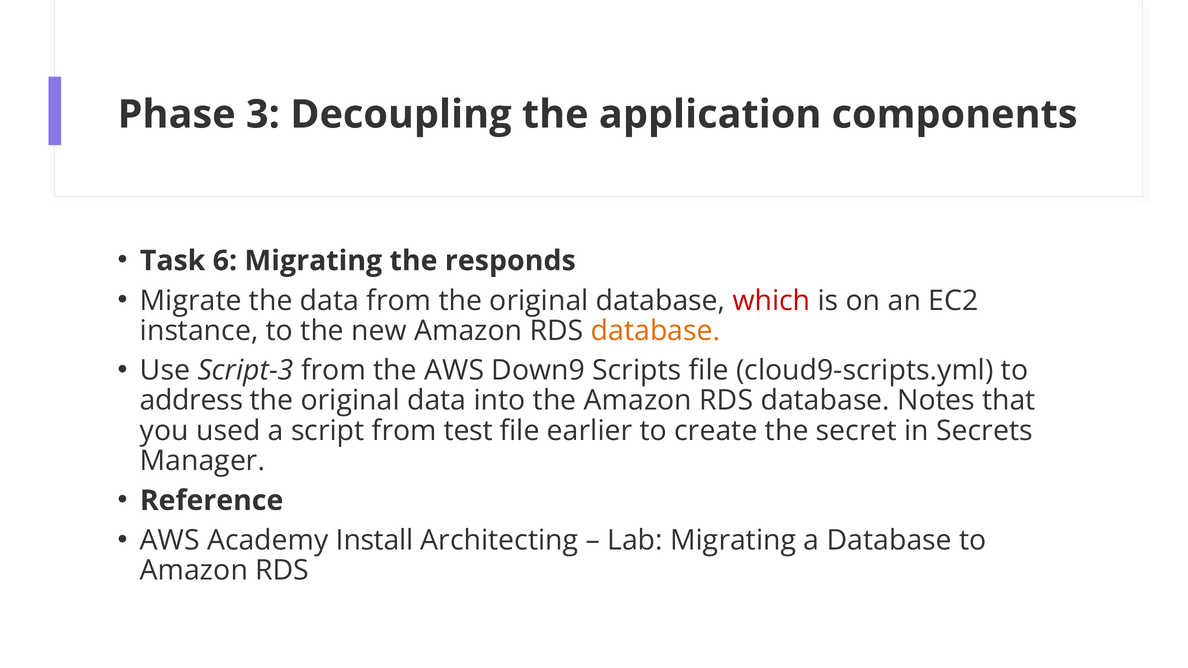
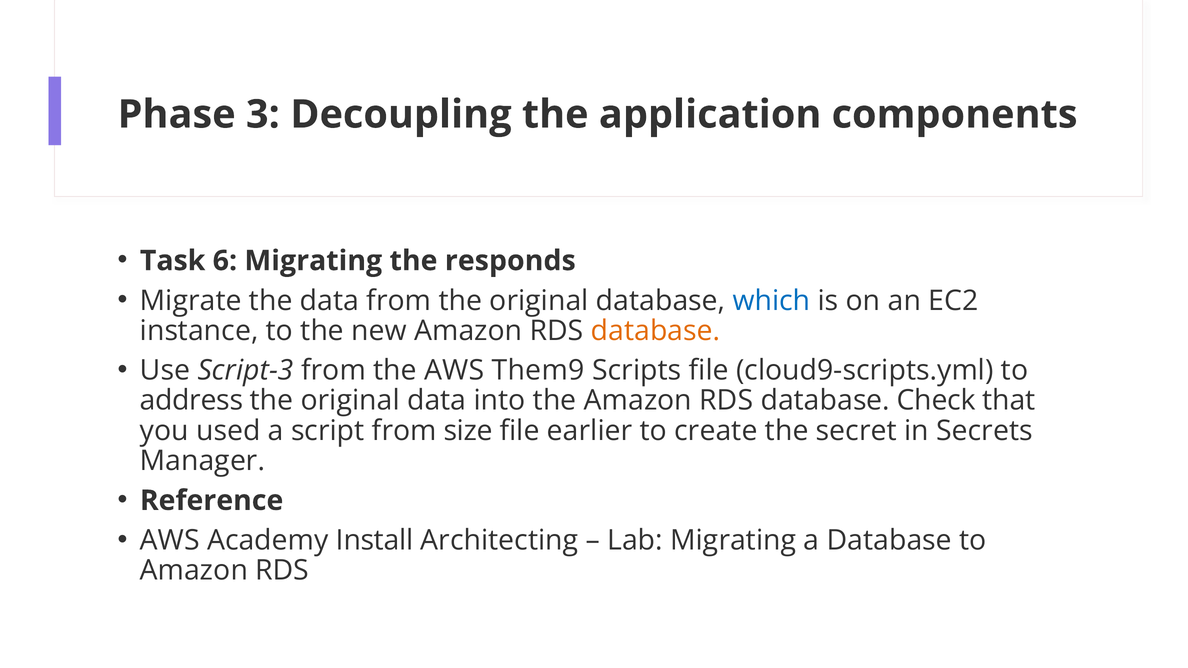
which colour: red -> blue
Down9: Down9 -> Them9
Notes: Notes -> Check
test: test -> size
